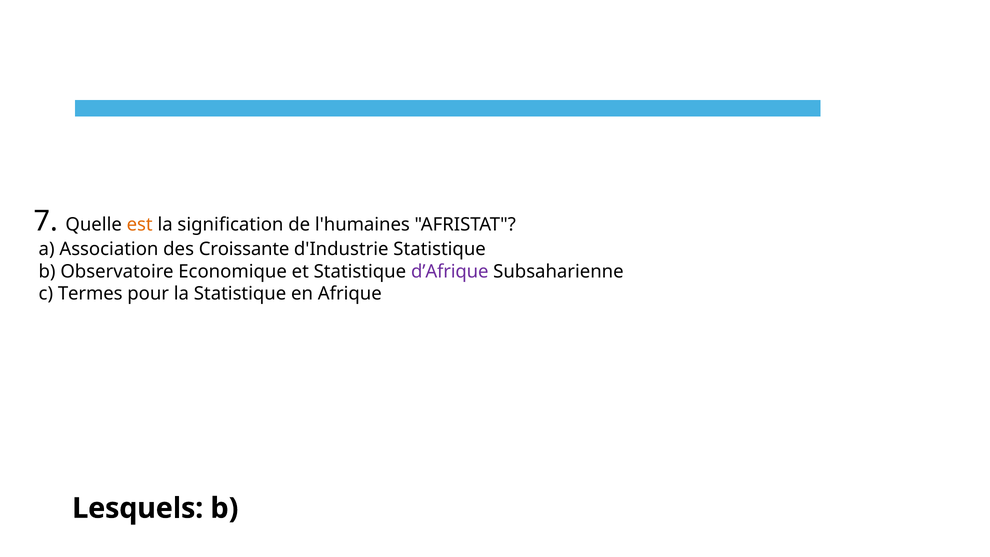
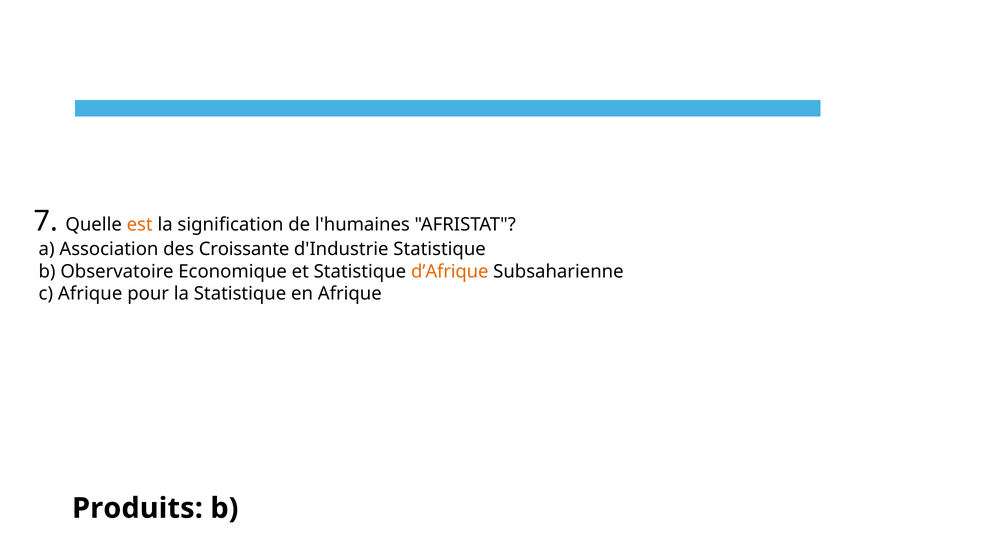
d’Afrique colour: purple -> orange
c Termes: Termes -> Afrique
Lesquels: Lesquels -> Produits
